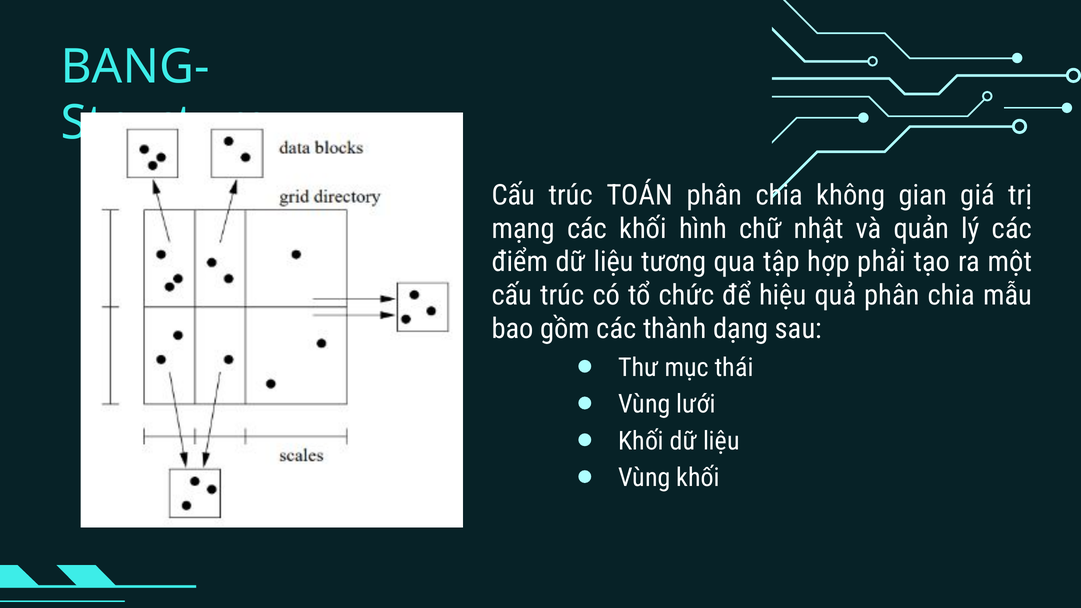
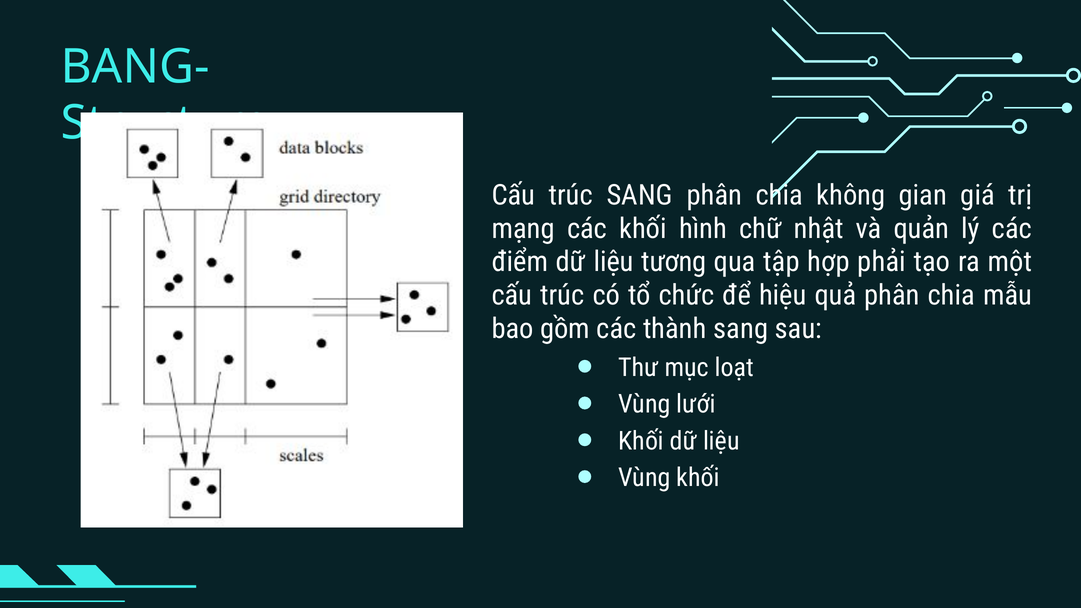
trúc TOÁN: TOÁN -> SANG
thành dạng: dạng -> sang
thái: thái -> loạt
